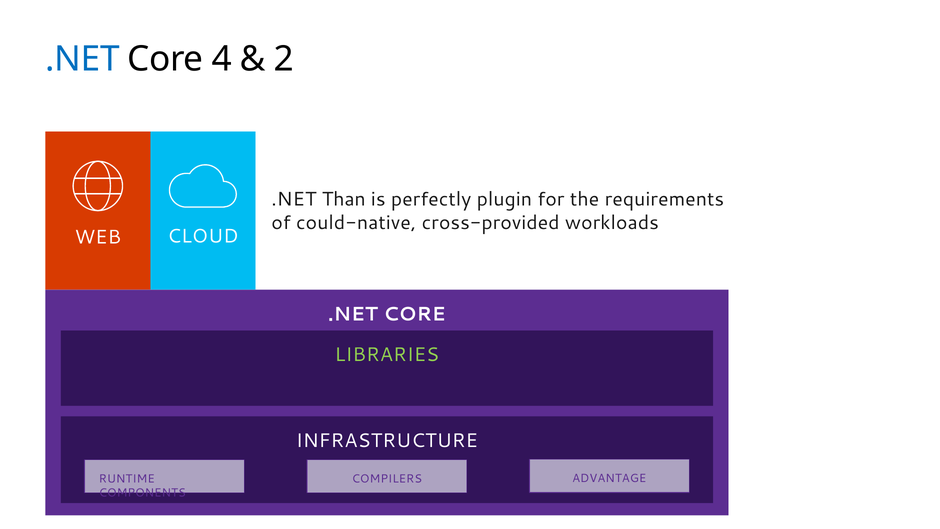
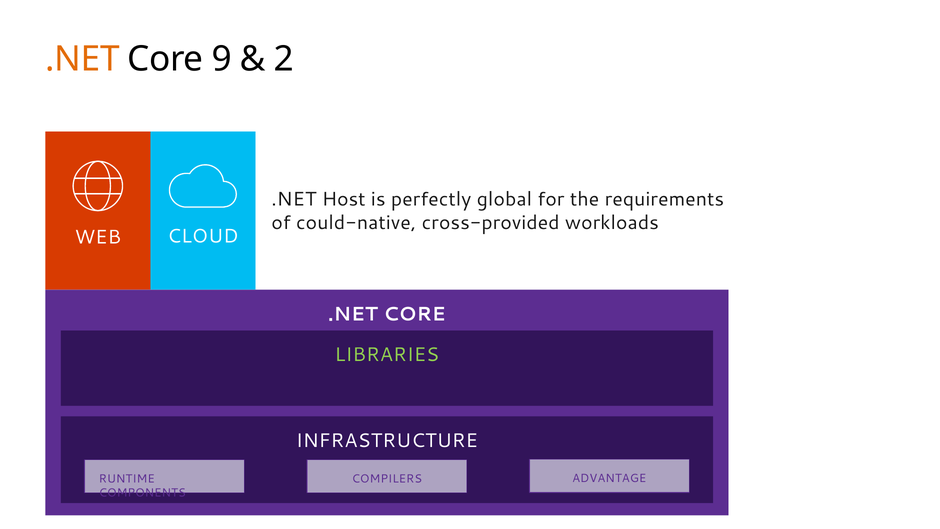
.NET at (83, 59) colour: blue -> orange
4: 4 -> 9
Than: Than -> Host
plugin: plugin -> global
